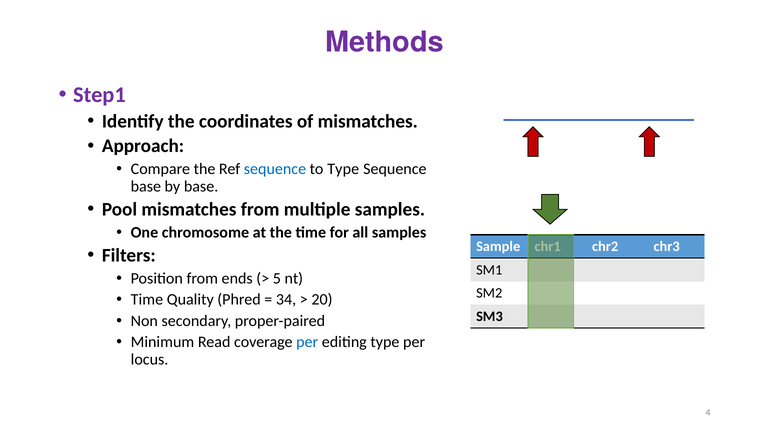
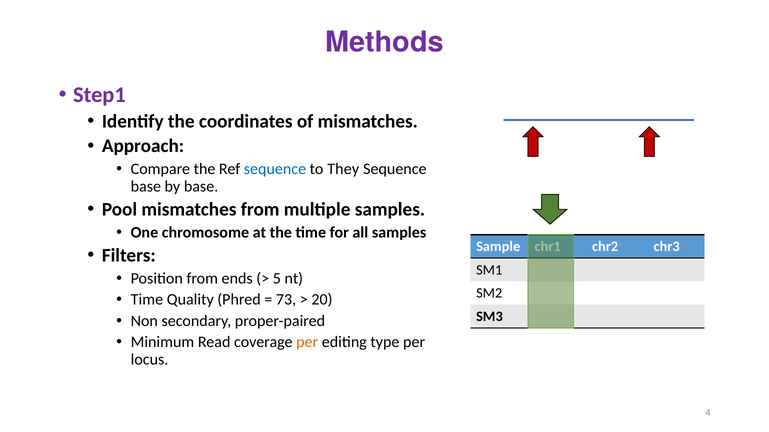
to Type: Type -> They
34: 34 -> 73
per at (307, 343) colour: blue -> orange
